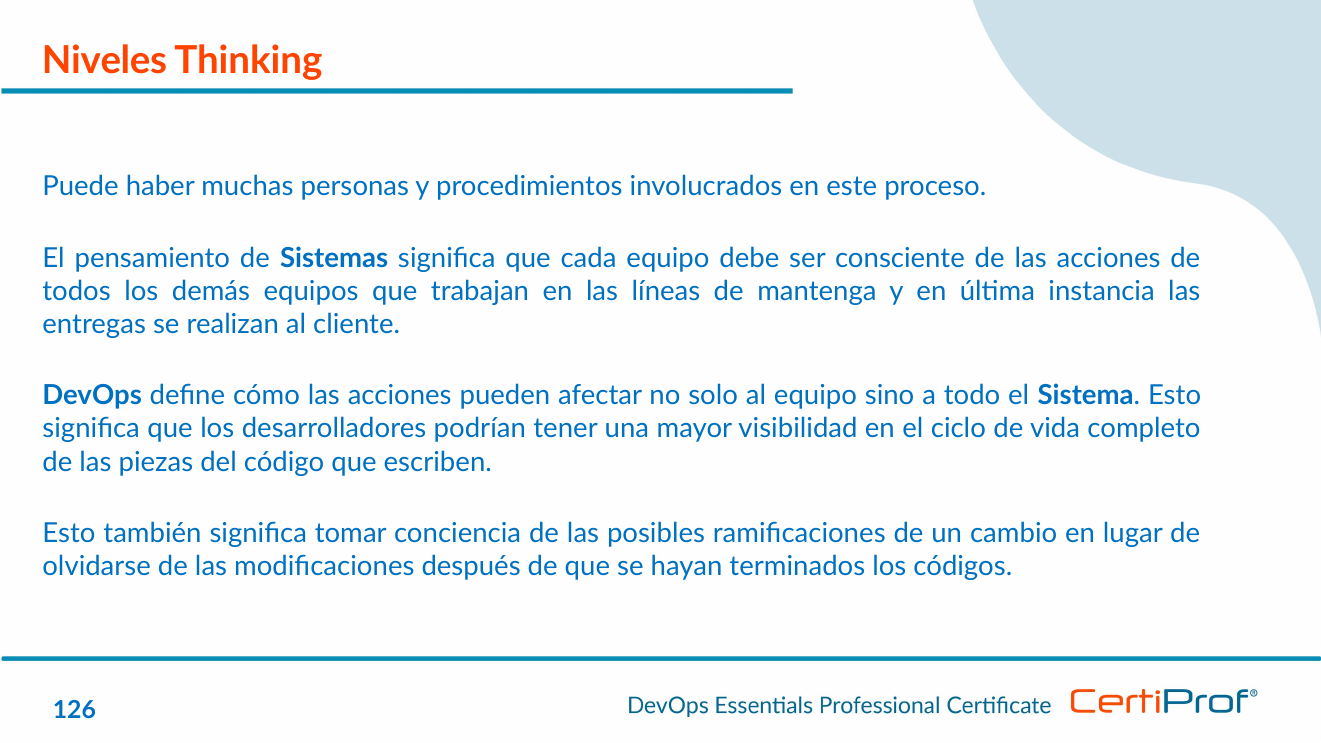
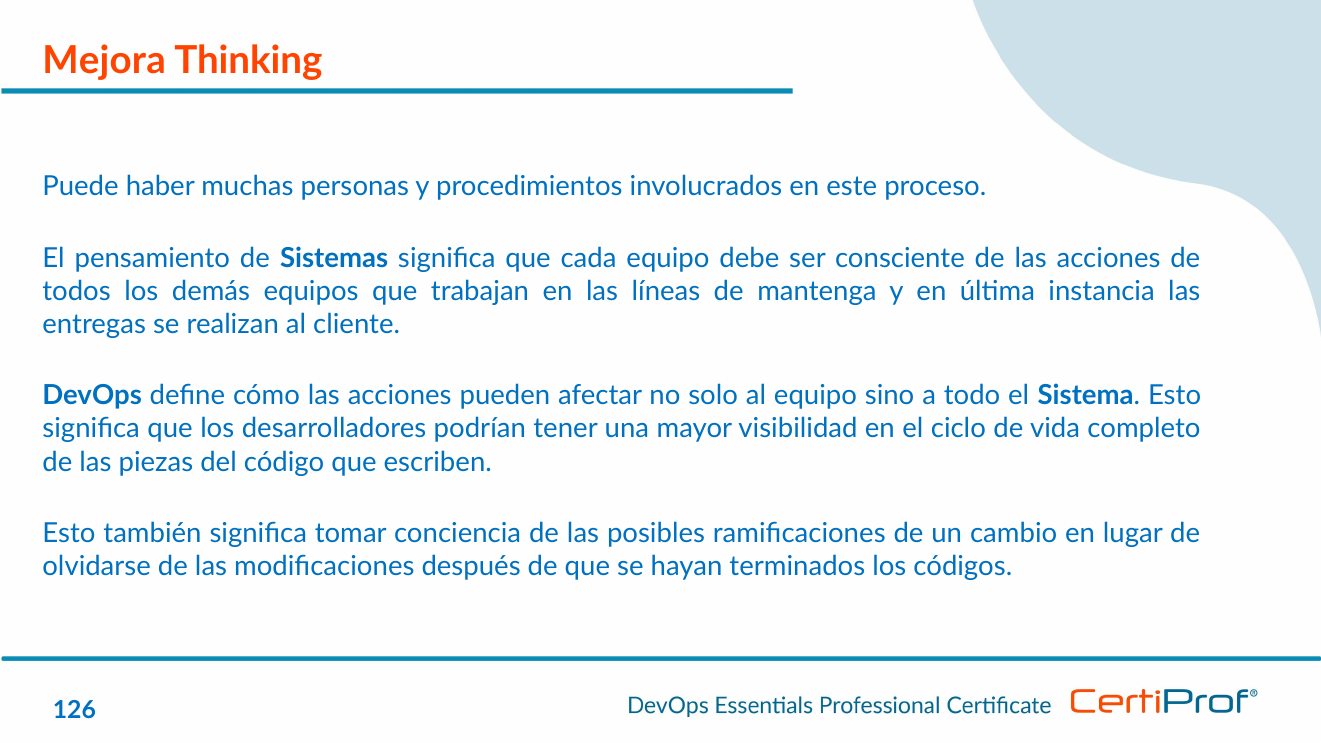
Niveles: Niveles -> Mejora
